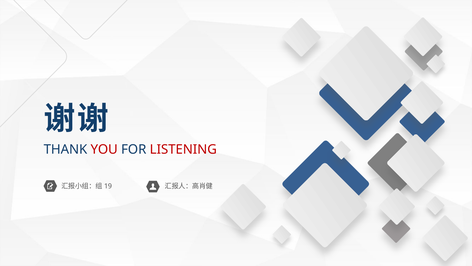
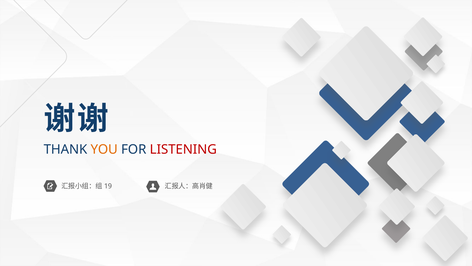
YOU colour: red -> orange
